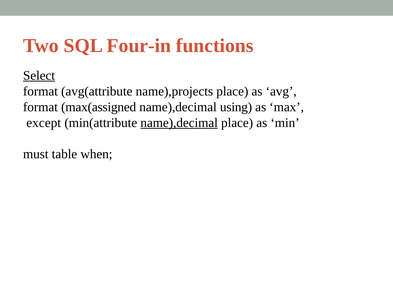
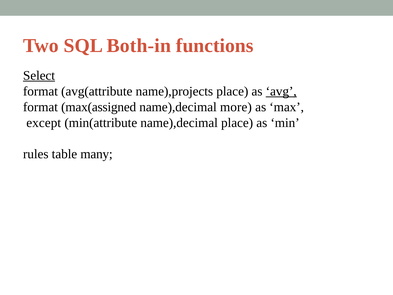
Four-in: Four-in -> Both-in
avg underline: none -> present
using: using -> more
name),decimal at (179, 123) underline: present -> none
must: must -> rules
when: when -> many
